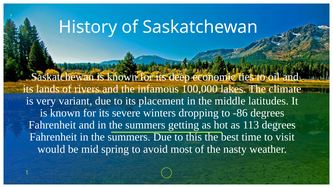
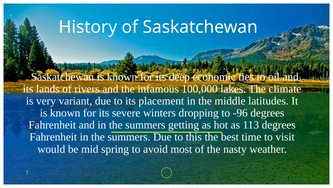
-86: -86 -> -96
